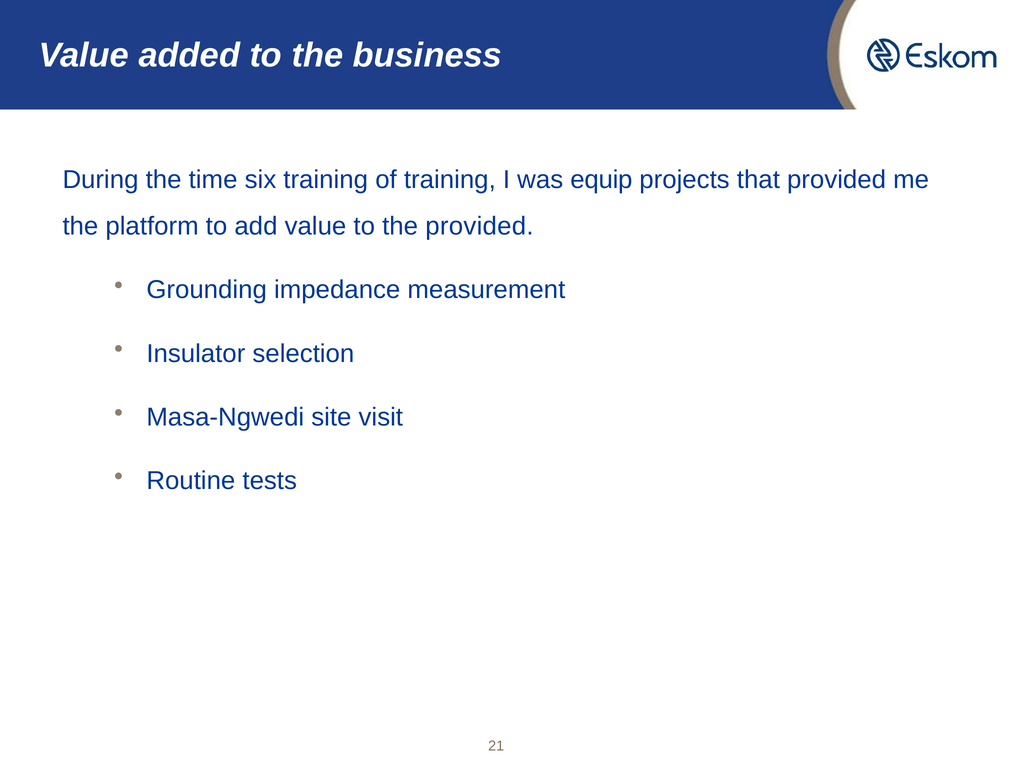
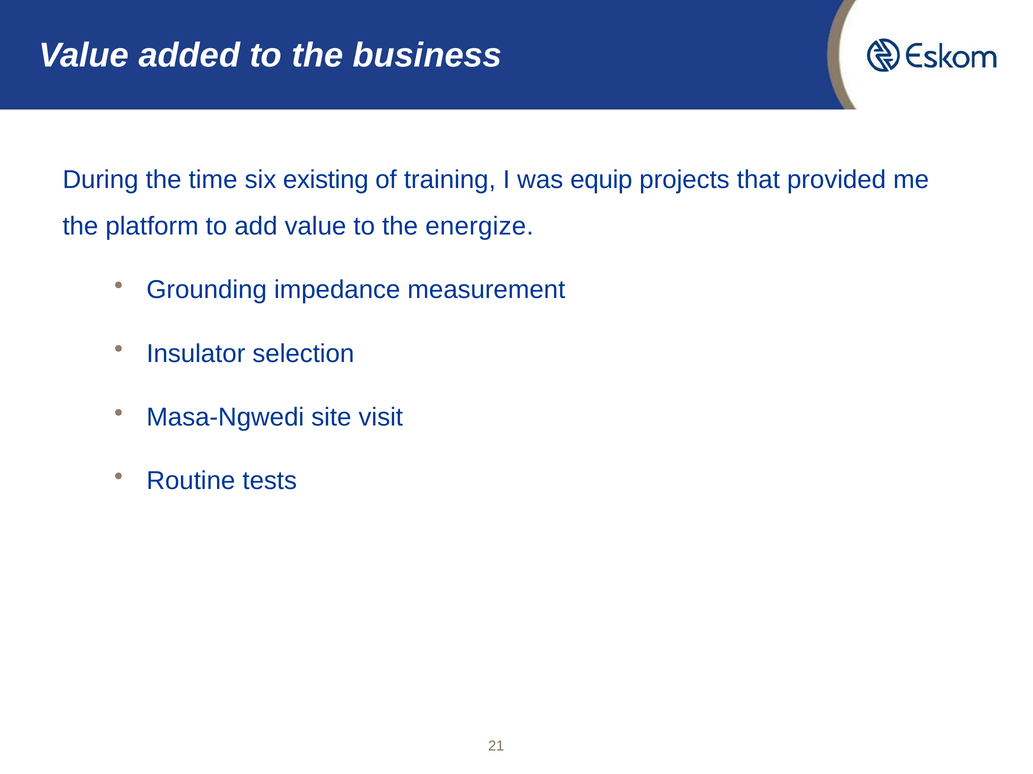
six training: training -> existing
the provided: provided -> energize
